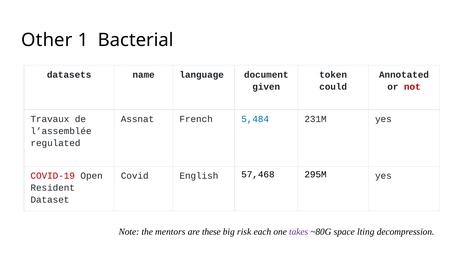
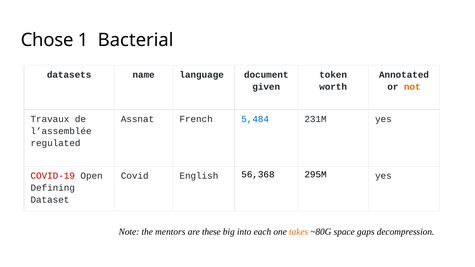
Other: Other -> Chose
could: could -> worth
not colour: red -> orange
57,468: 57,468 -> 56,368
Resident: Resident -> Defining
risk: risk -> into
takes colour: purple -> orange
lting: lting -> gaps
